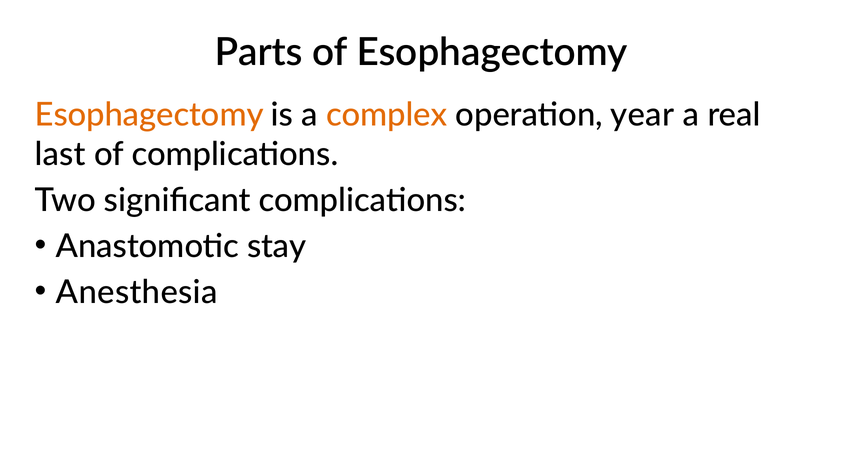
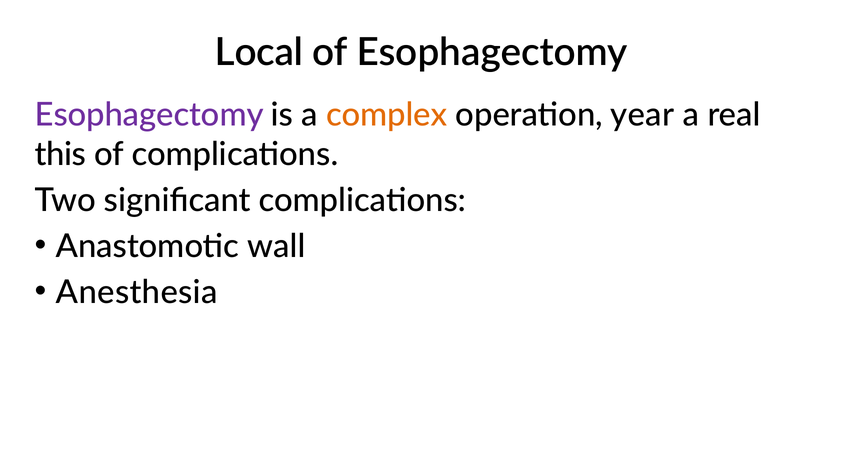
Parts: Parts -> Local
Esophagectomy at (149, 115) colour: orange -> purple
last: last -> this
stay: stay -> wall
